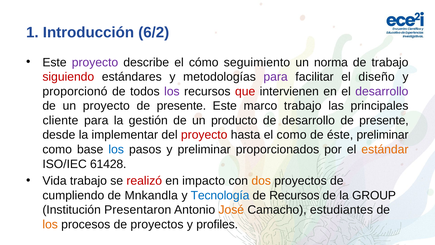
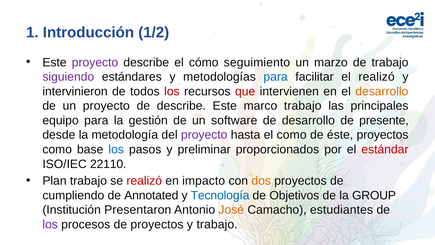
6/2: 6/2 -> 1/2
norma: norma -> marzo
siguiendo colour: red -> purple
para at (276, 77) colour: purple -> blue
el diseño: diseño -> realizó
proporcionó: proporcionó -> intervinieron
los at (172, 91) colour: purple -> red
desarrollo at (382, 91) colour: purple -> orange
presente at (181, 106): presente -> describe
cliente: cliente -> equipo
producto: producto -> software
implementar: implementar -> metodología
proyecto at (204, 135) colour: red -> purple
éste preliminar: preliminar -> proyectos
estándar colour: orange -> red
61428: 61428 -> 22110
Vida: Vida -> Plan
Mnkandla: Mnkandla -> Annotated
de Recursos: Recursos -> Objetivos
los at (50, 224) colour: orange -> purple
y profiles: profiles -> trabajo
